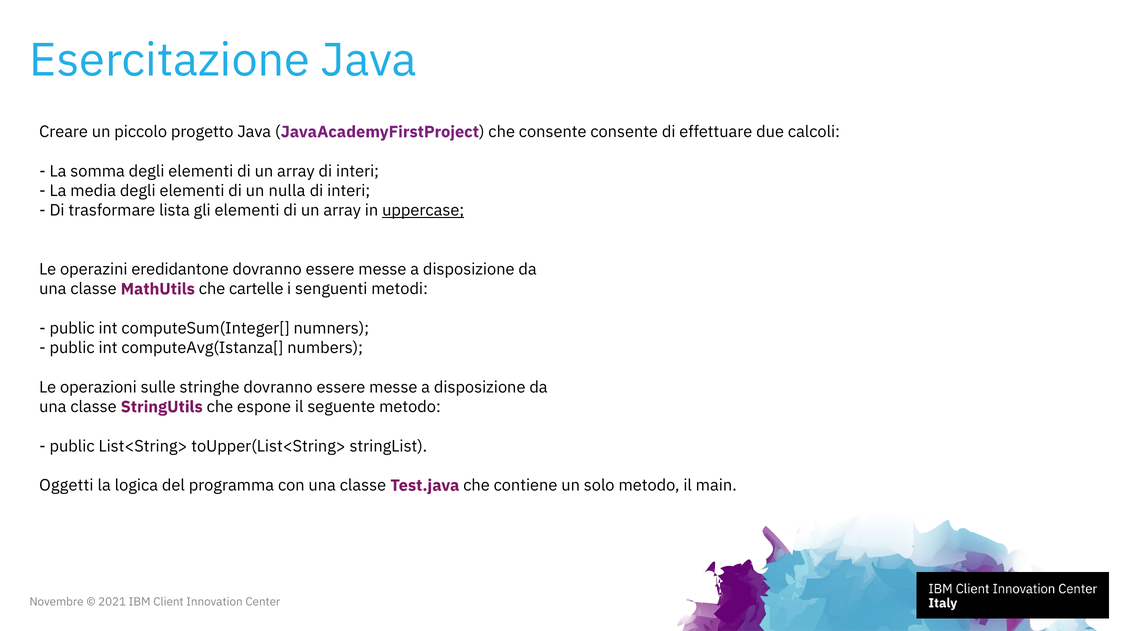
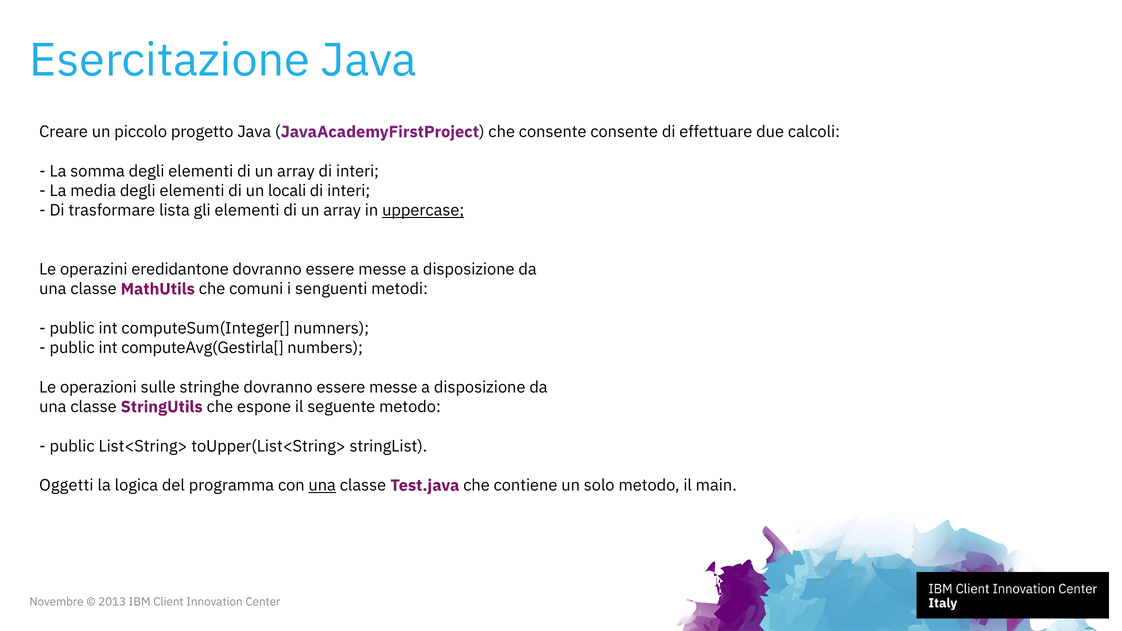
nulla: nulla -> locali
cartelle: cartelle -> comuni
computeAvg(Istanza[: computeAvg(Istanza[ -> computeAvg(Gestirla[
una at (322, 486) underline: none -> present
2021: 2021 -> 2013
